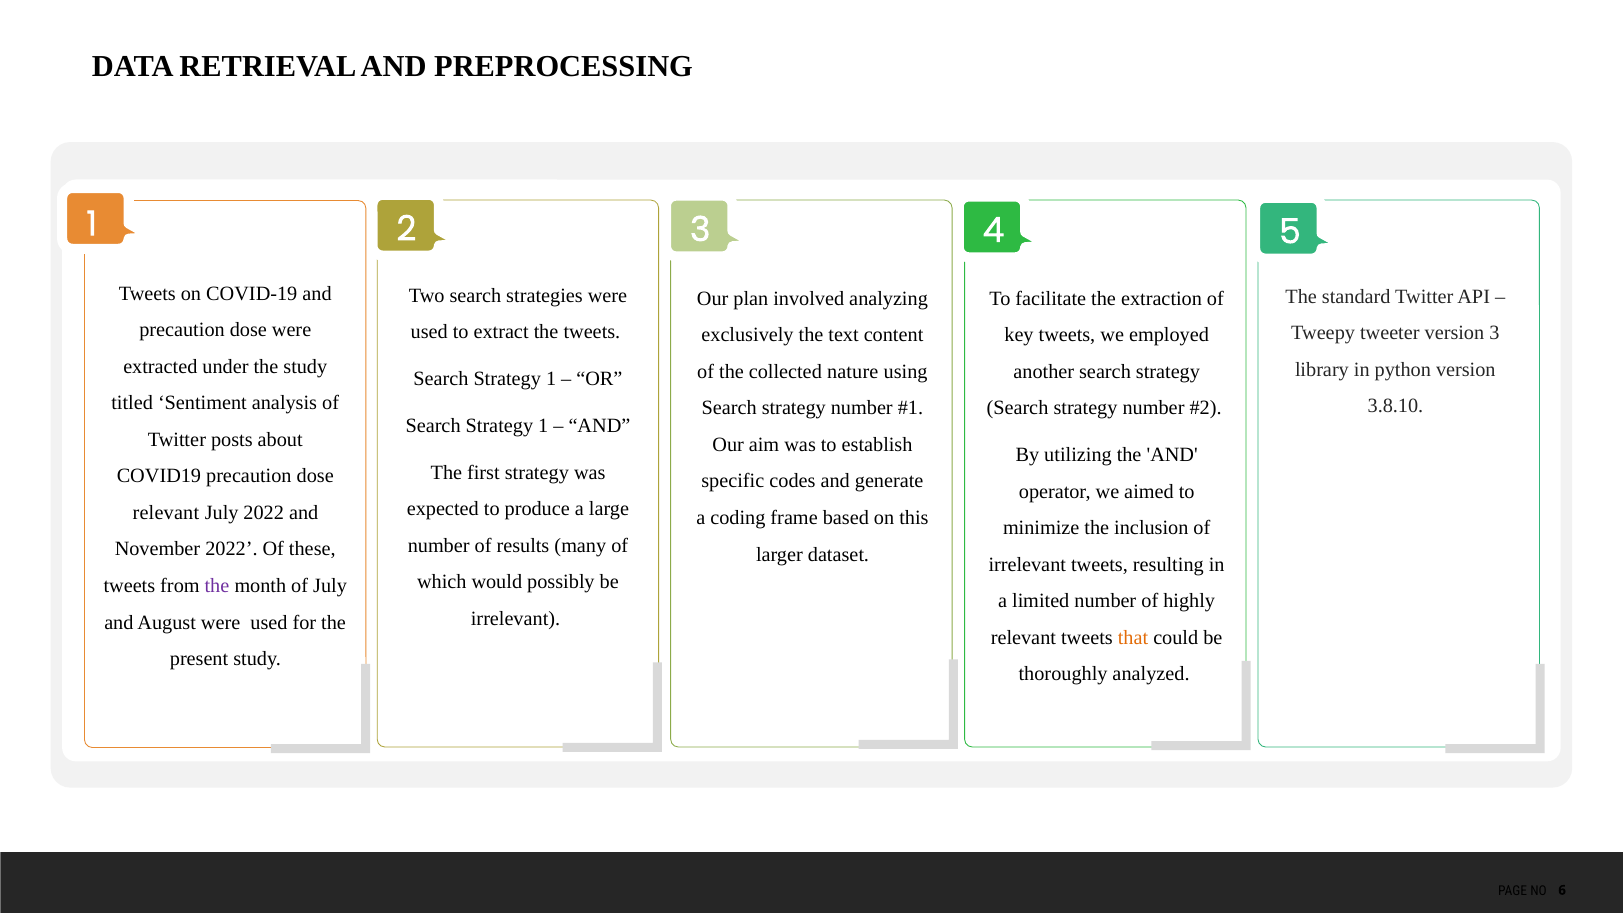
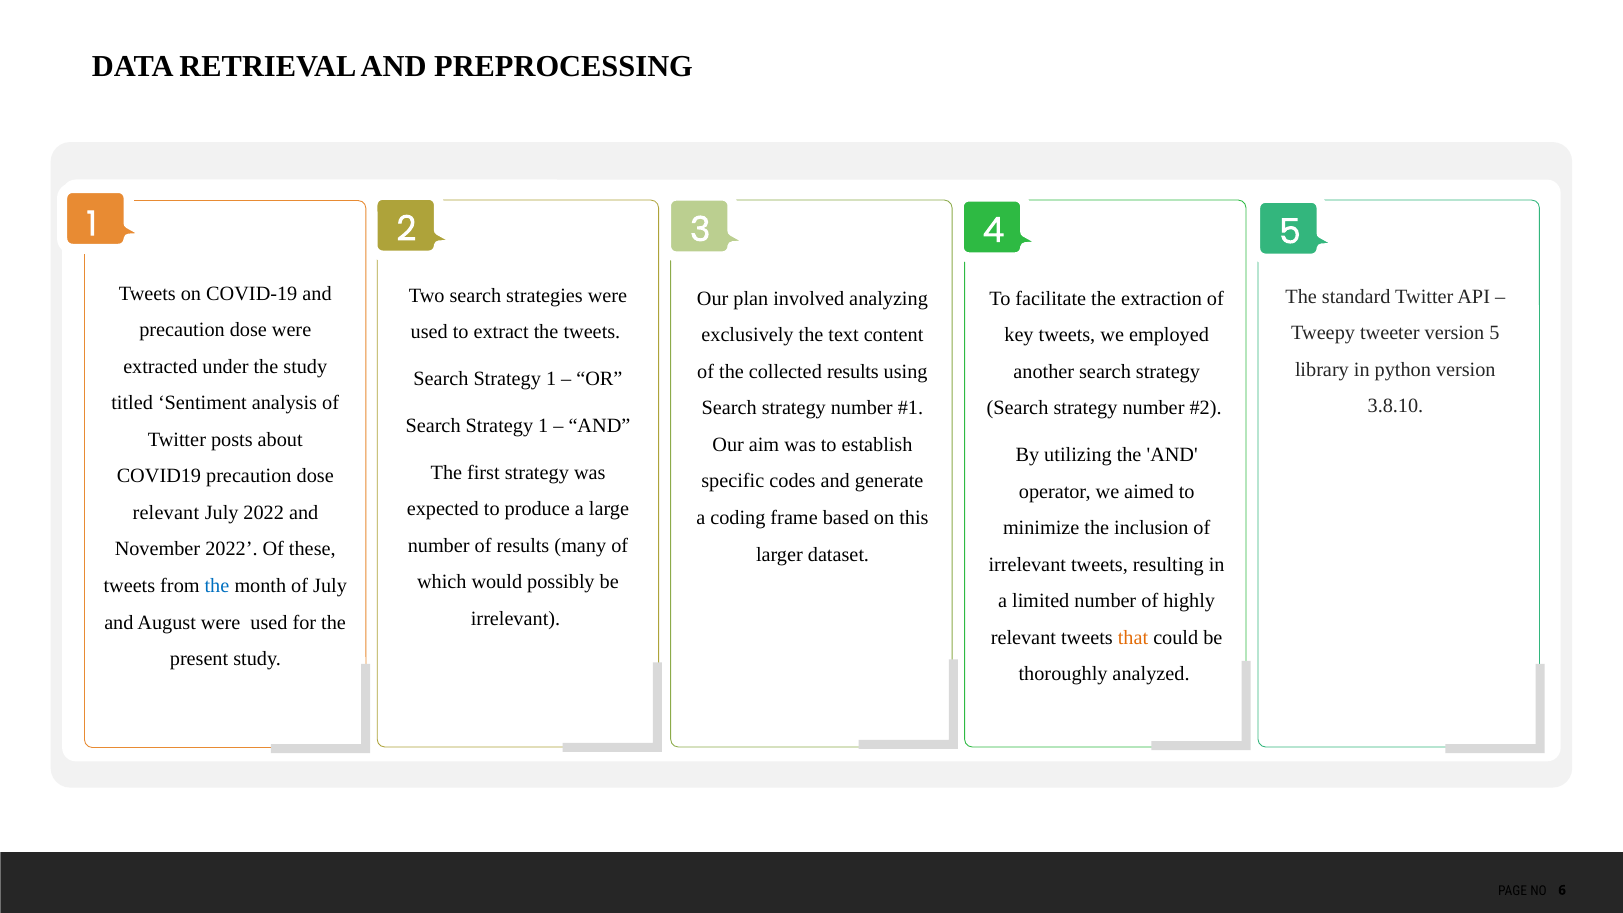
version 3: 3 -> 5
collected nature: nature -> results
the at (217, 586) colour: purple -> blue
